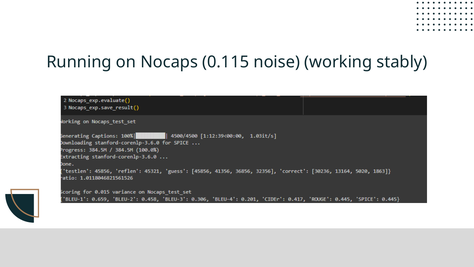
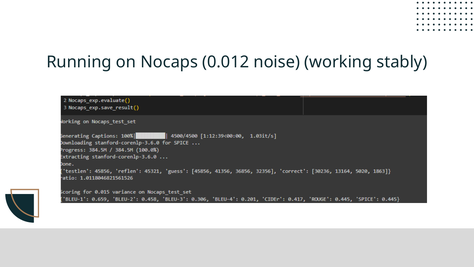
0.115: 0.115 -> 0.012
